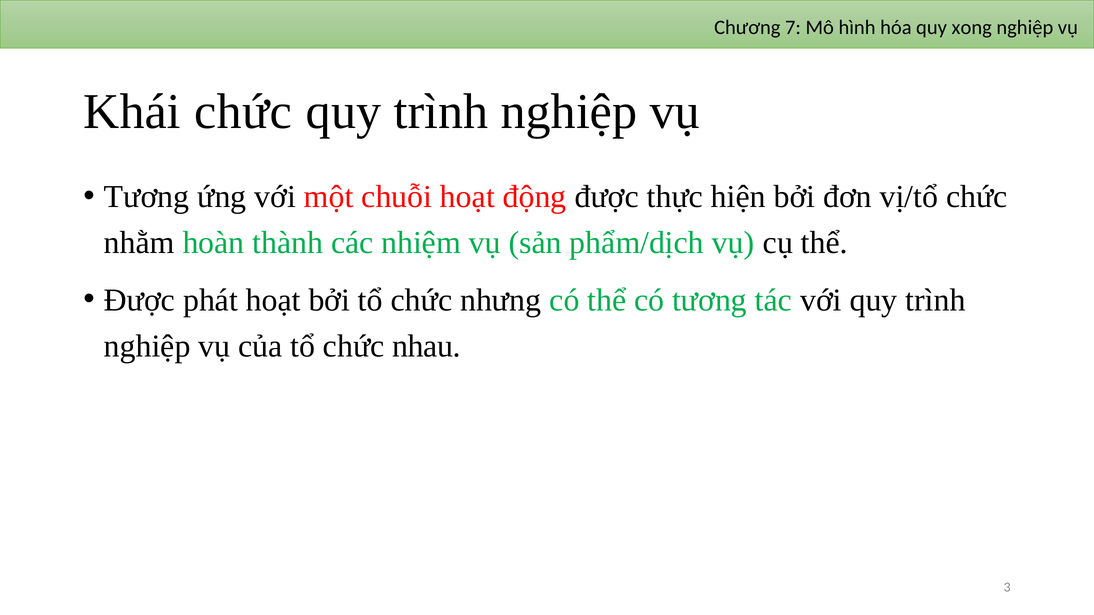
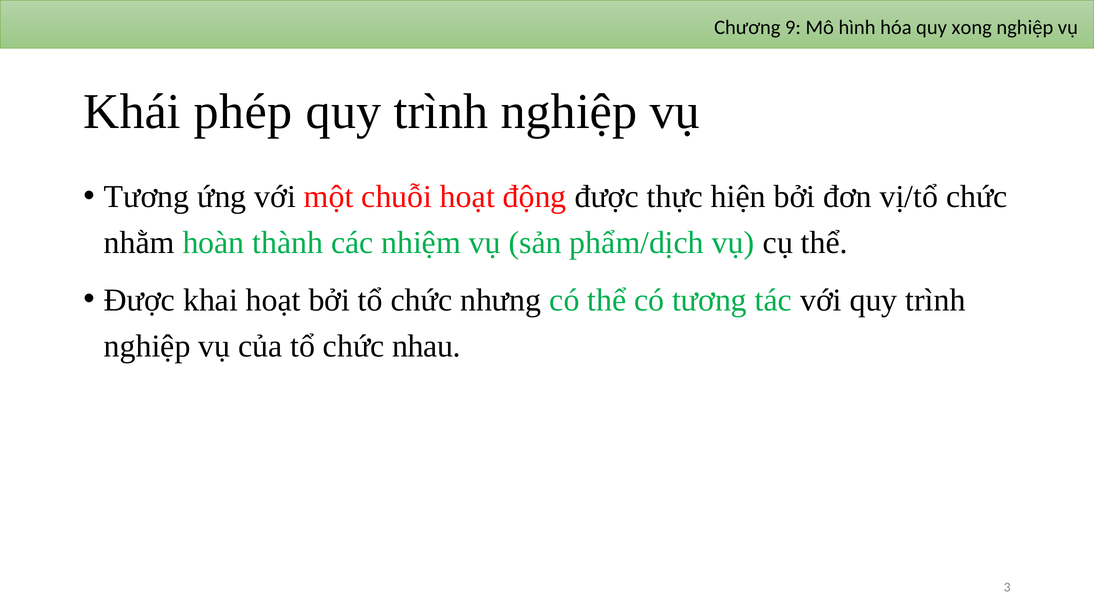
7: 7 -> 9
Khái chức: chức -> phép
phát: phát -> khai
